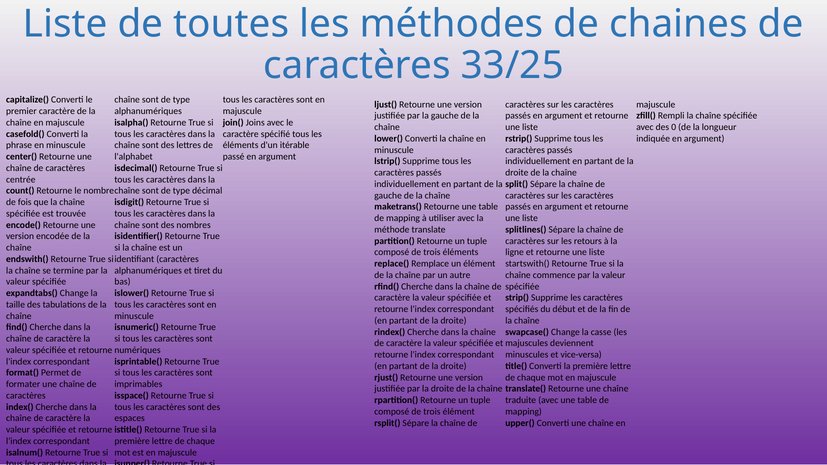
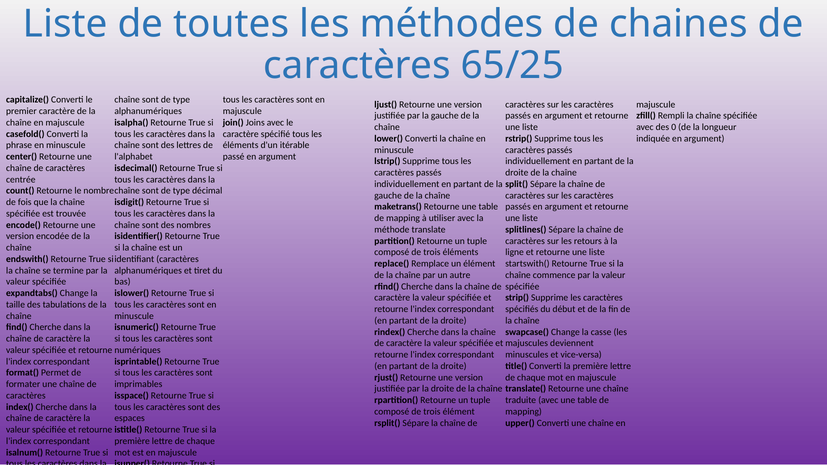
33/25: 33/25 -> 65/25
